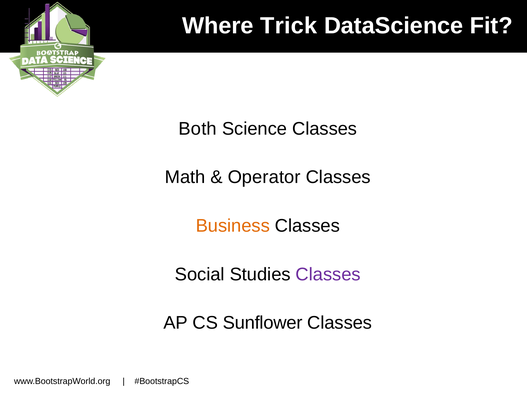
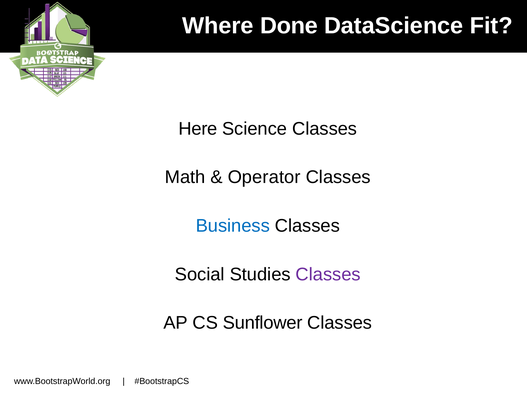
Trick: Trick -> Done
Both: Both -> Here
Business colour: orange -> blue
